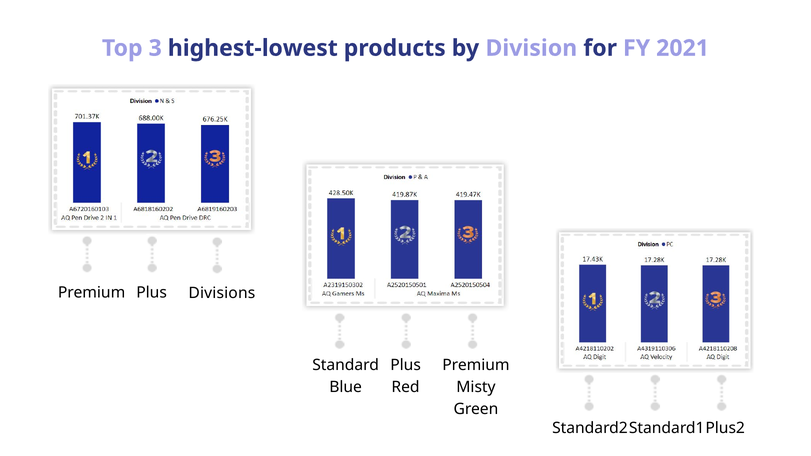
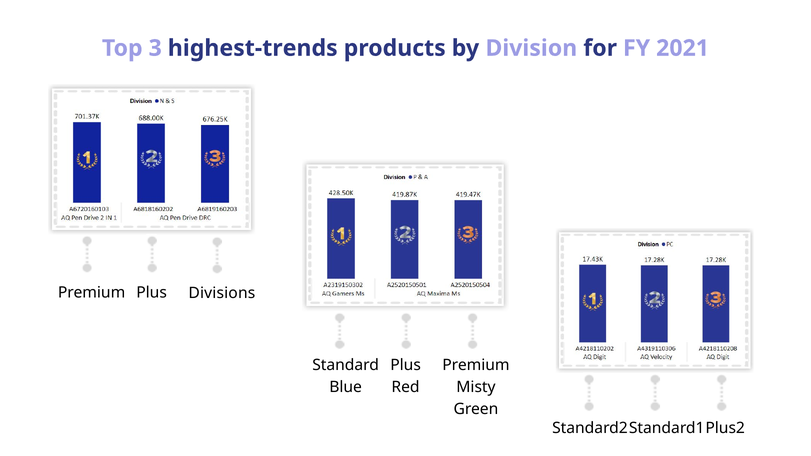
highest-lowest: highest-lowest -> highest-trends
